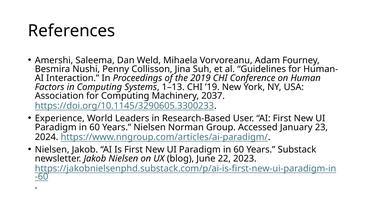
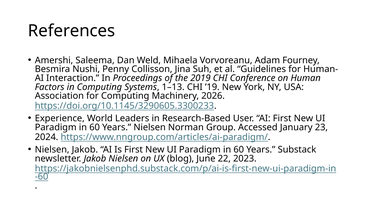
2037: 2037 -> 2026
